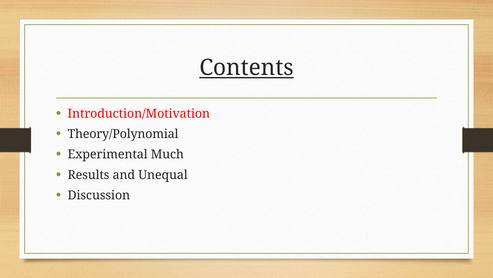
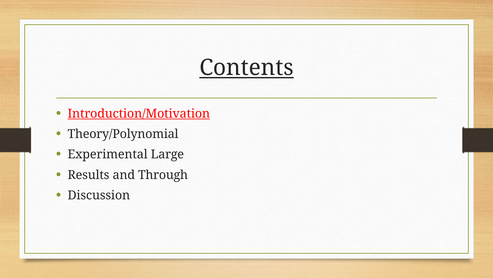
Introduction/Motivation underline: none -> present
Much: Much -> Large
Unequal: Unequal -> Through
